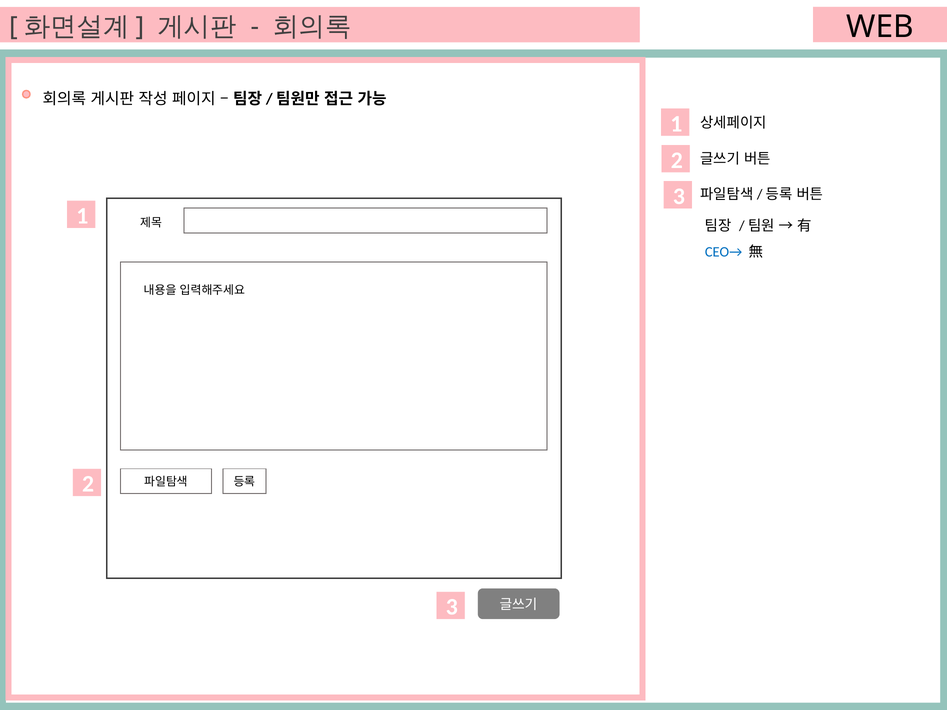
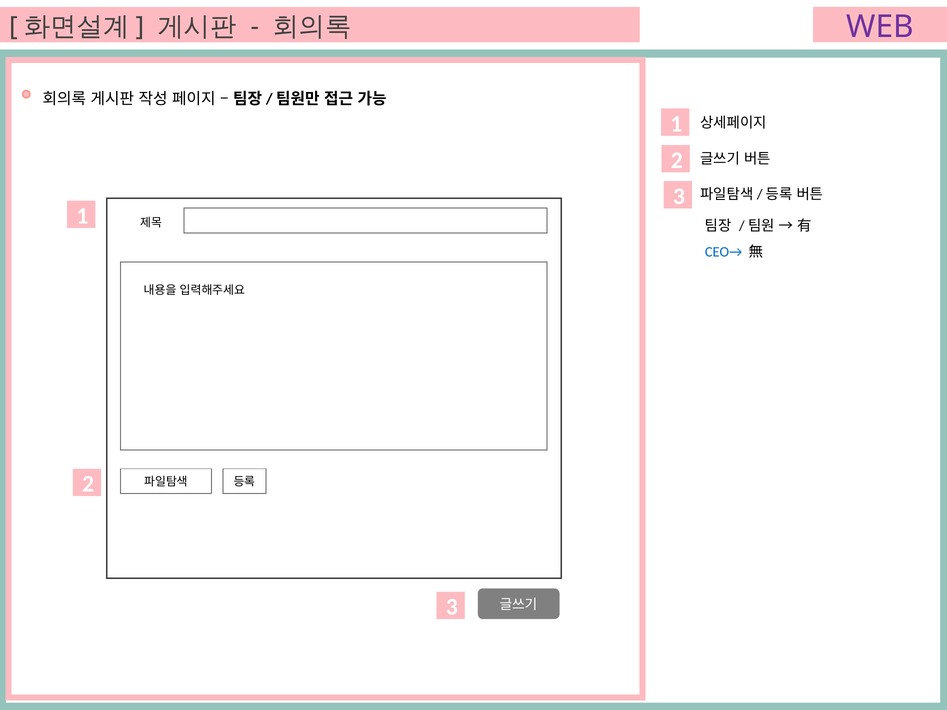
WEB colour: black -> purple
